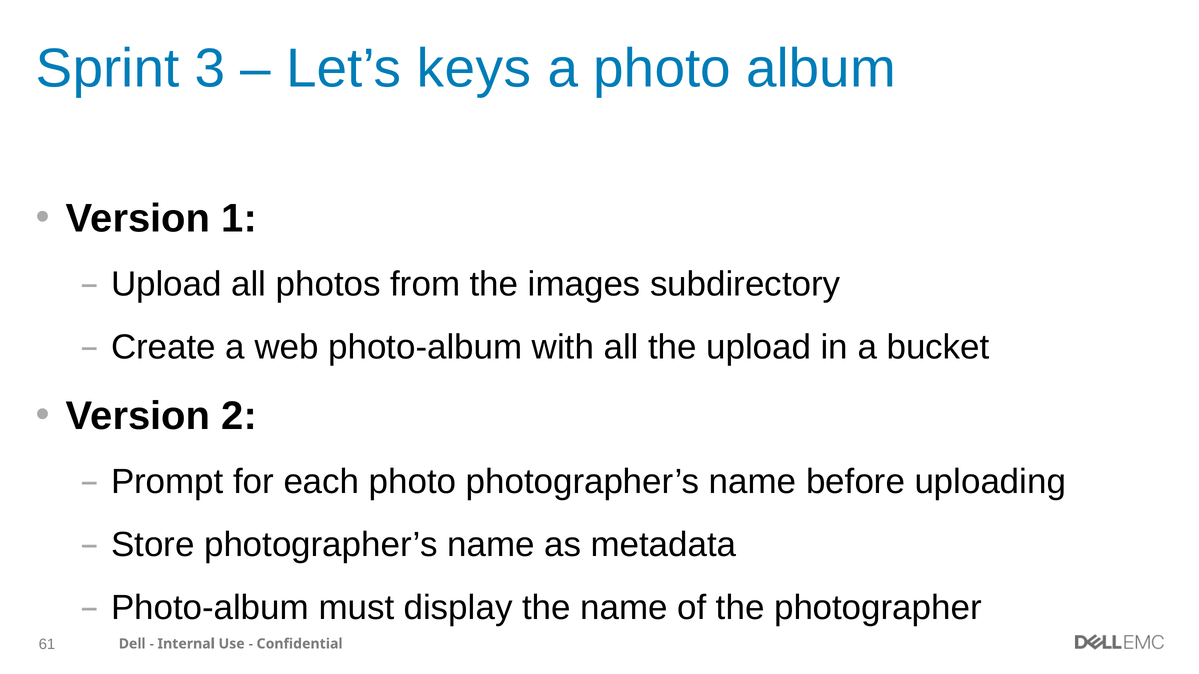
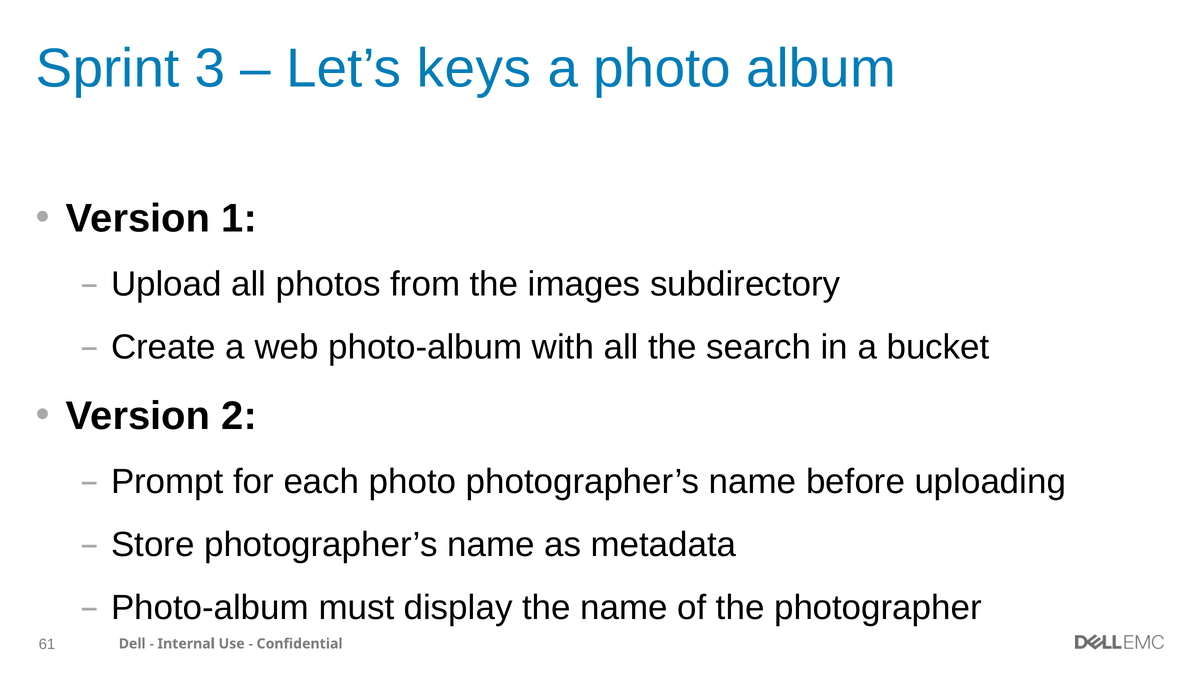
the upload: upload -> search
